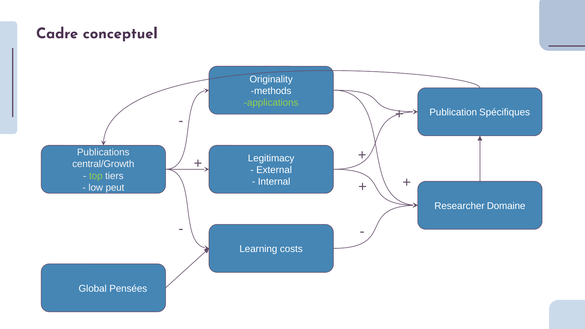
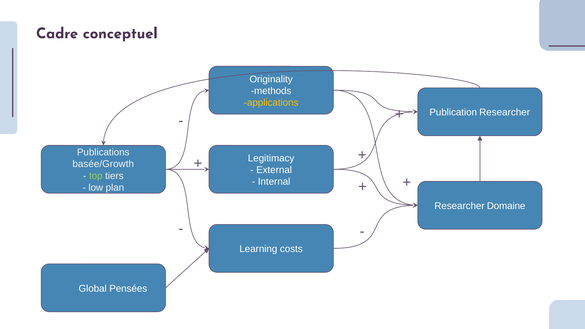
applications colour: light green -> yellow
Publication Spécifiques: Spécifiques -> Researcher
central/Growth: central/Growth -> basée/Growth
peut: peut -> plan
